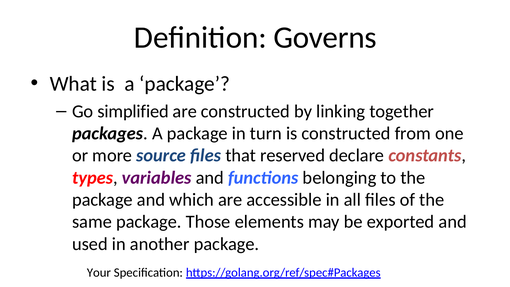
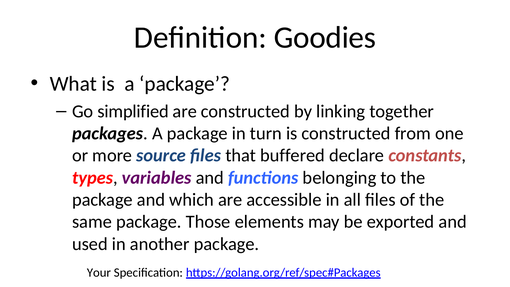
Governs: Governs -> Goodies
reserved: reserved -> buffered
